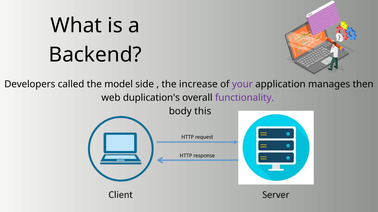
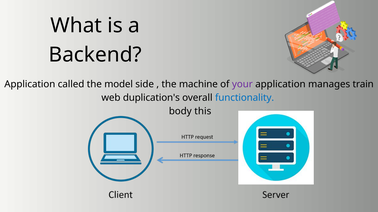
Developers at (30, 84): Developers -> Application
increase: increase -> machine
then: then -> train
functionality colour: purple -> blue
